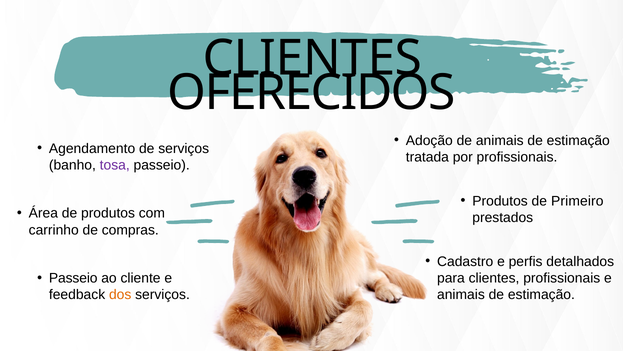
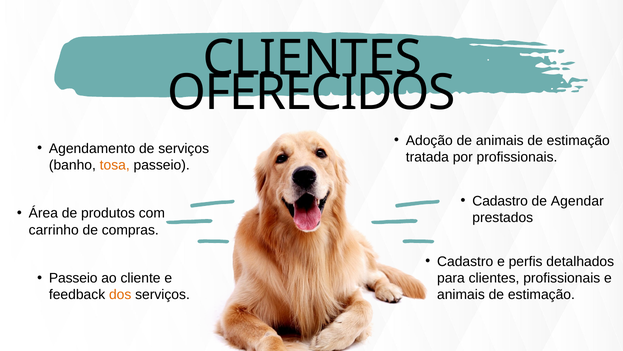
tosa colour: purple -> orange
Produtos at (500, 201): Produtos -> Cadastro
Primeiro: Primeiro -> Agendar
